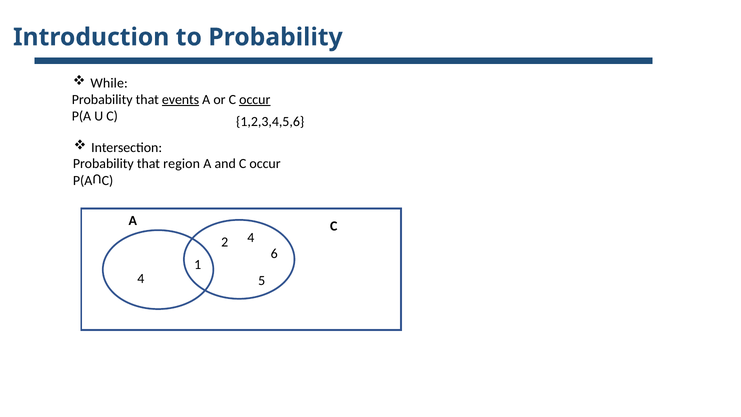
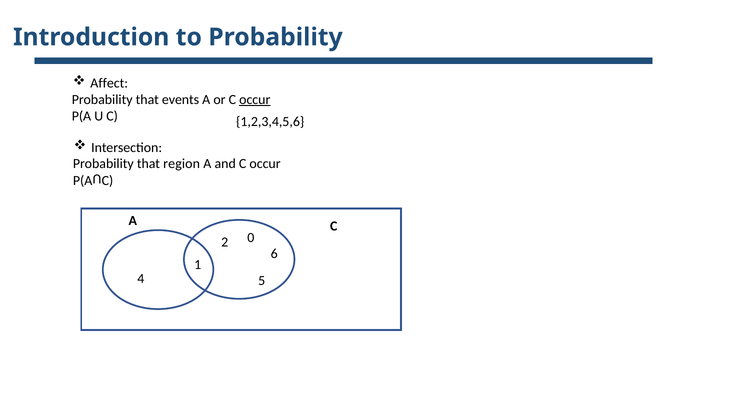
While: While -> Affect
events underline: present -> none
2 4: 4 -> 0
